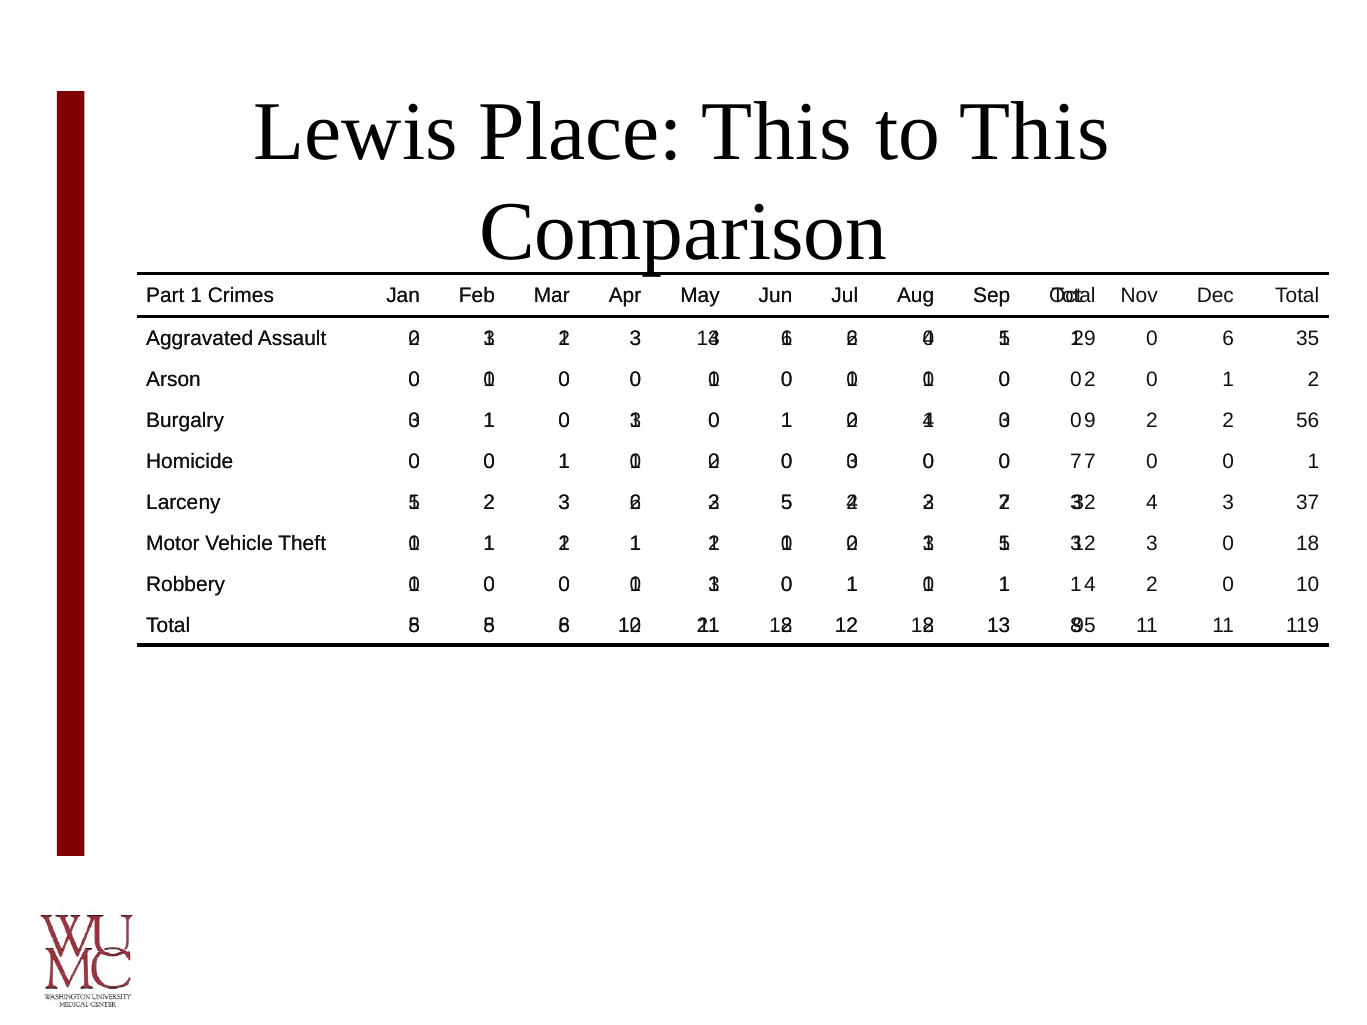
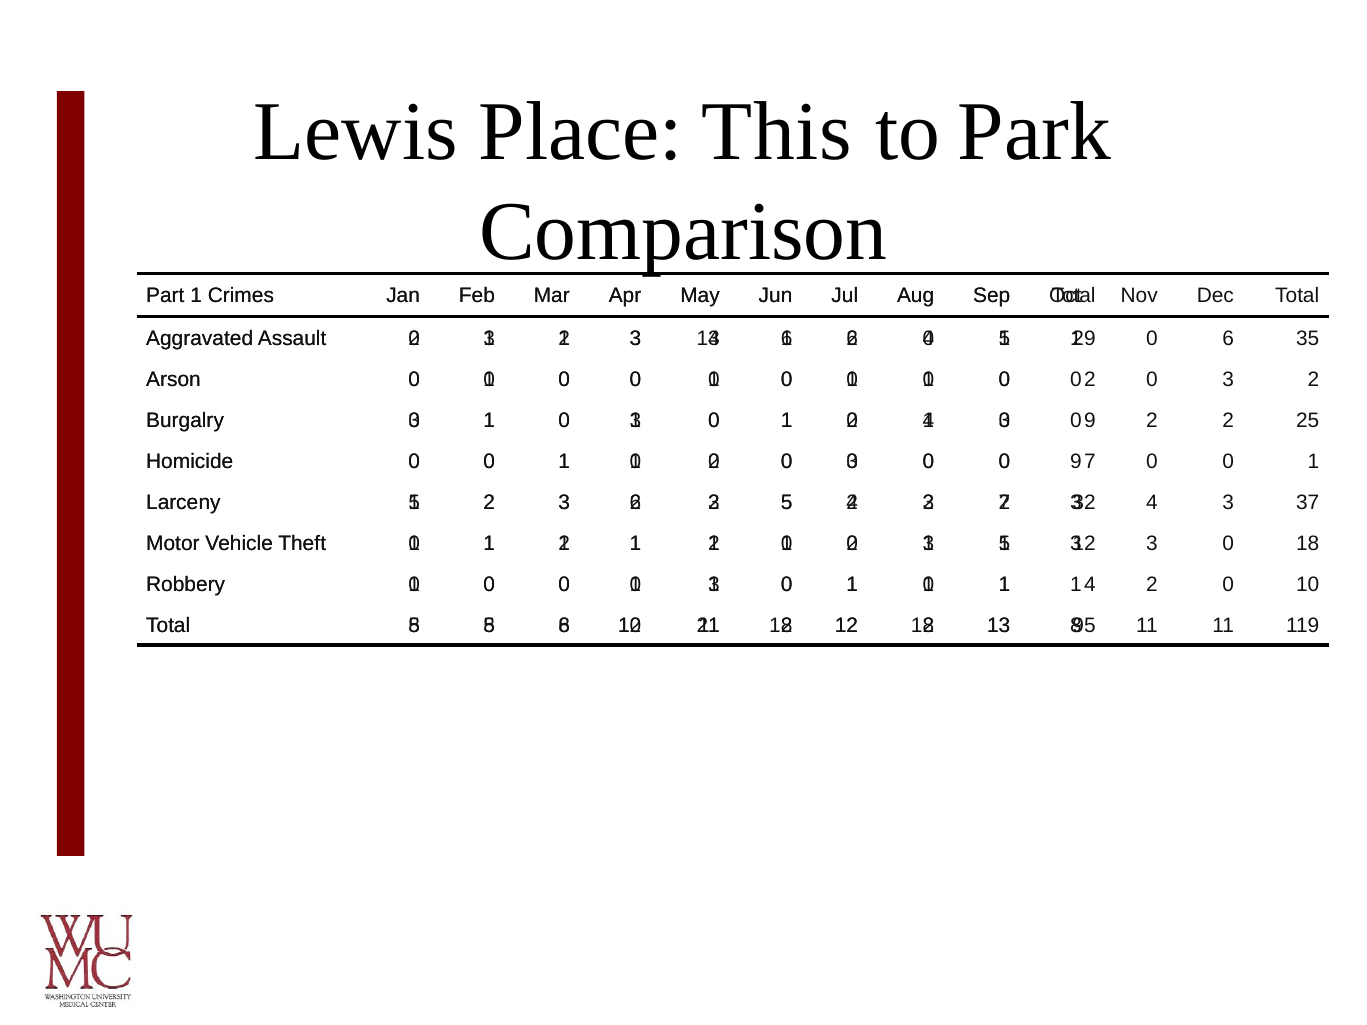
to This: This -> Park
1 at (1228, 379): 1 -> 3
56: 56 -> 25
7 at (1076, 462): 7 -> 9
